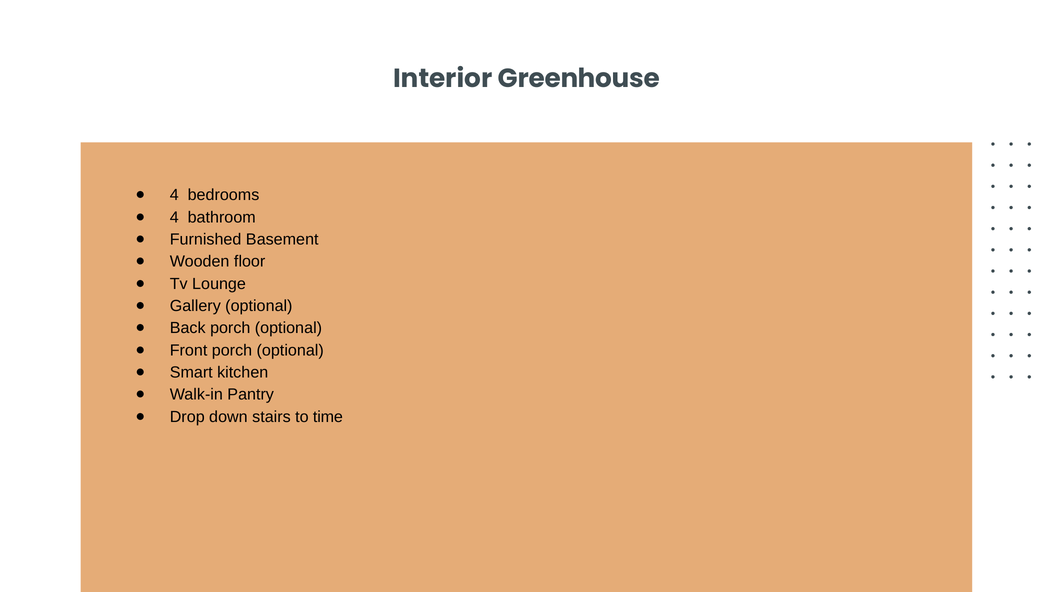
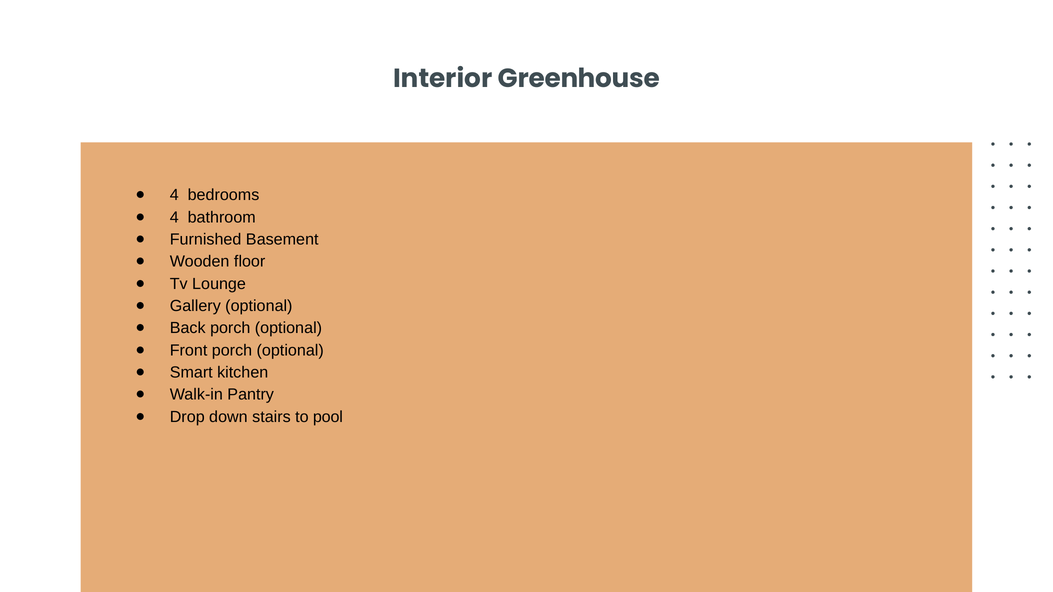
time: time -> pool
